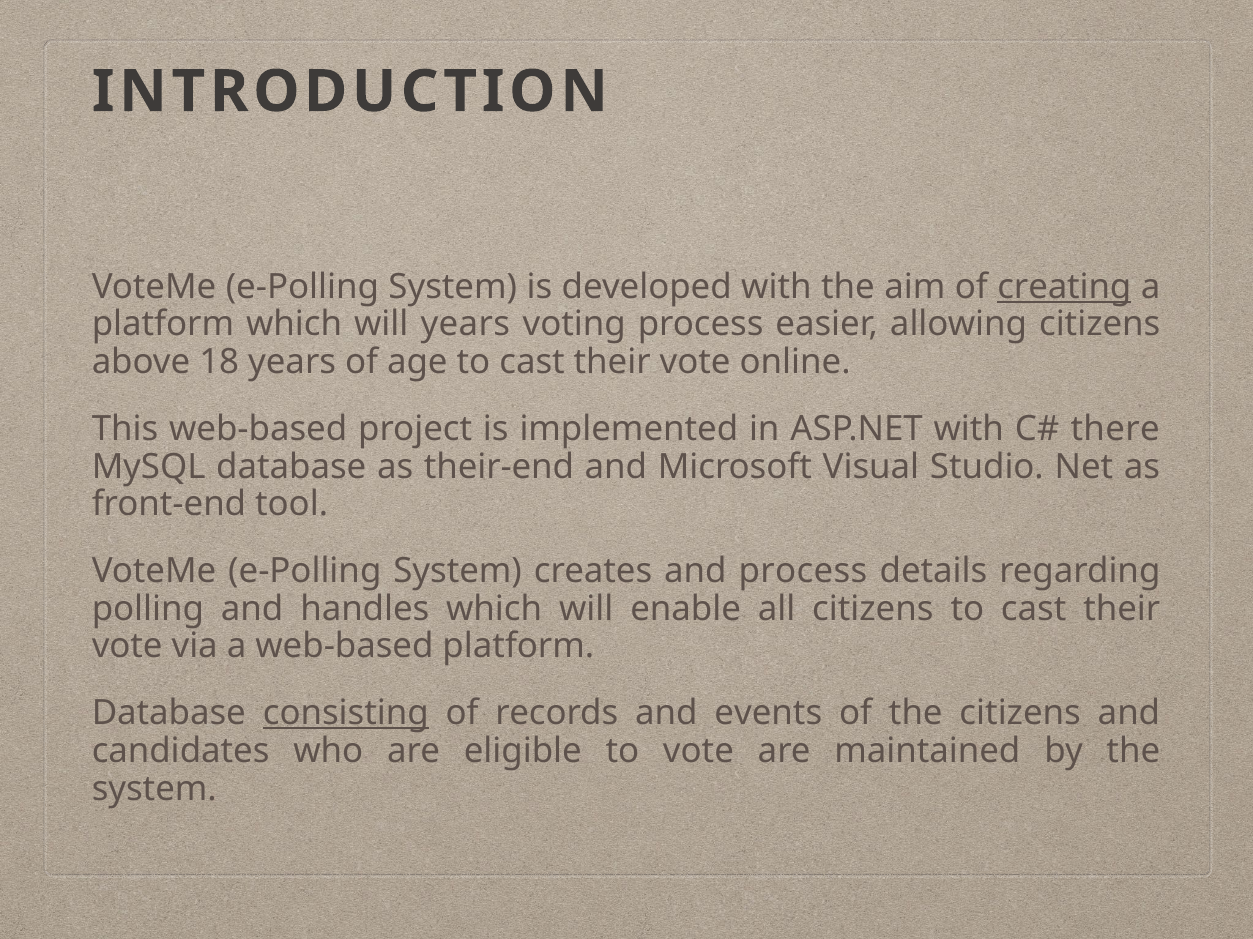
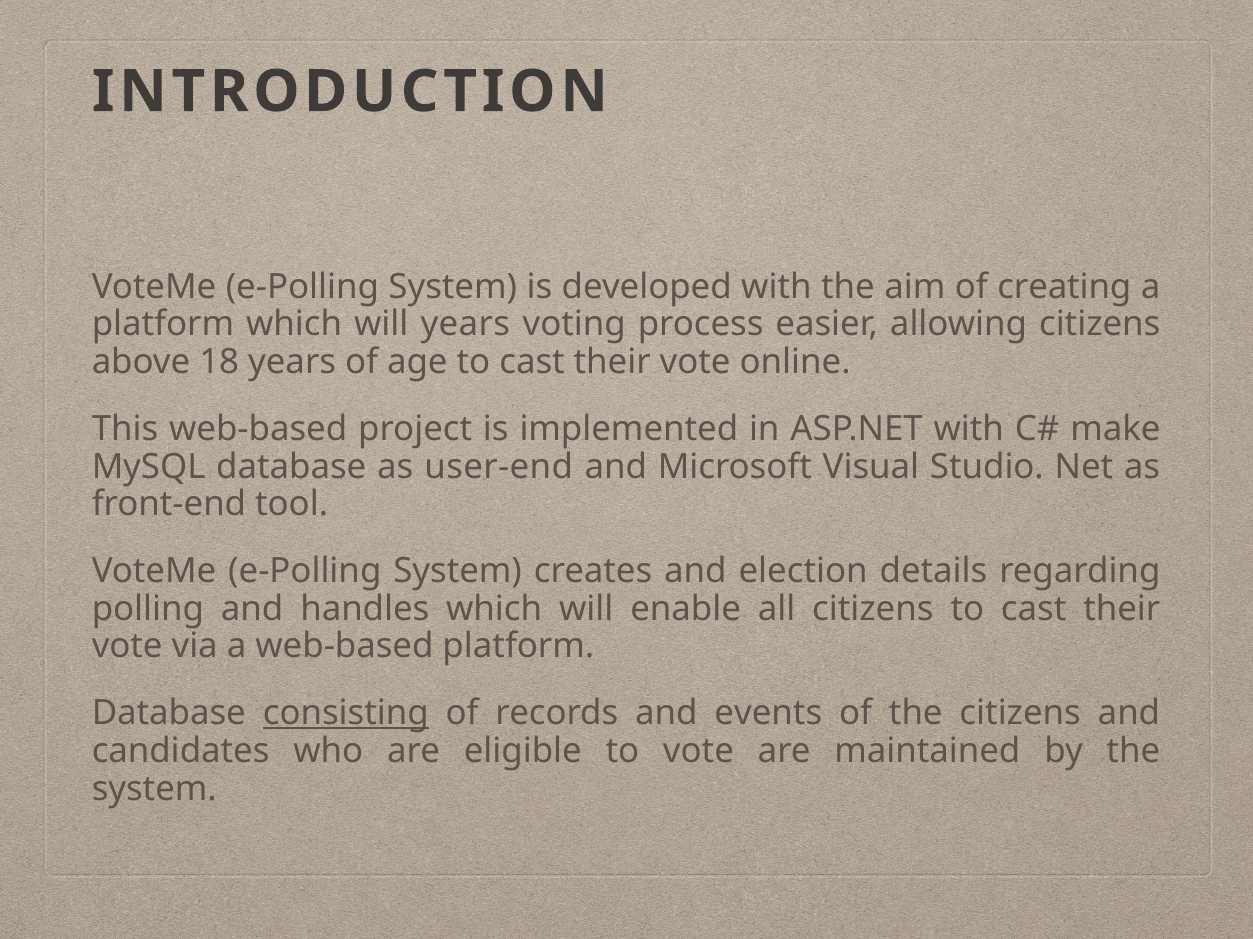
creating underline: present -> none
there: there -> make
their-end: their-end -> user-end
and process: process -> election
